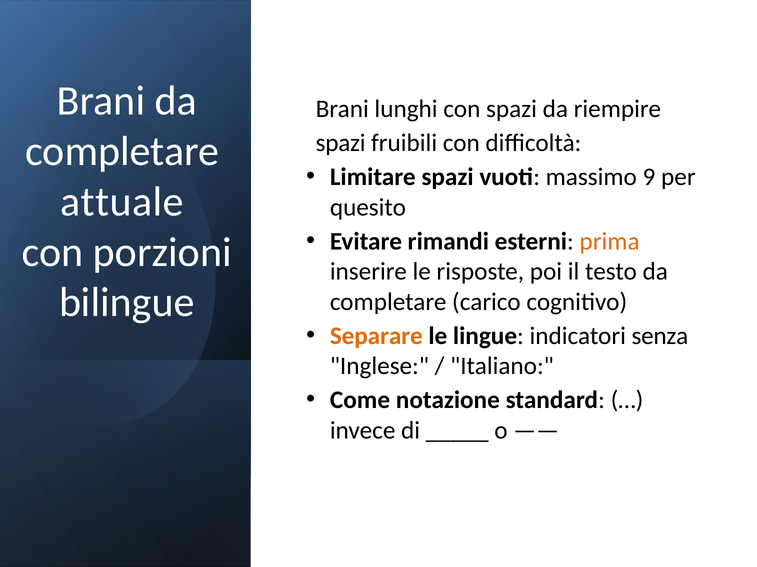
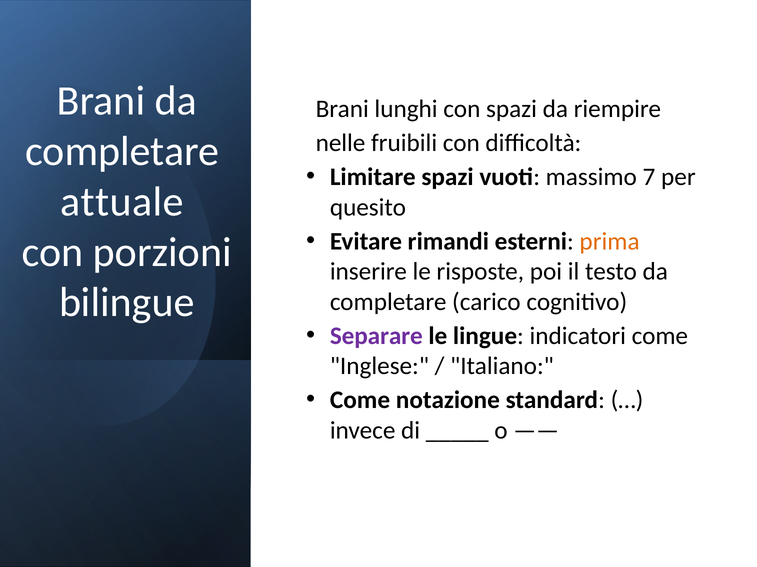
spazi at (341, 143): spazi -> nelle
9: 9 -> 7
Separare colour: orange -> purple
indicatori senza: senza -> come
